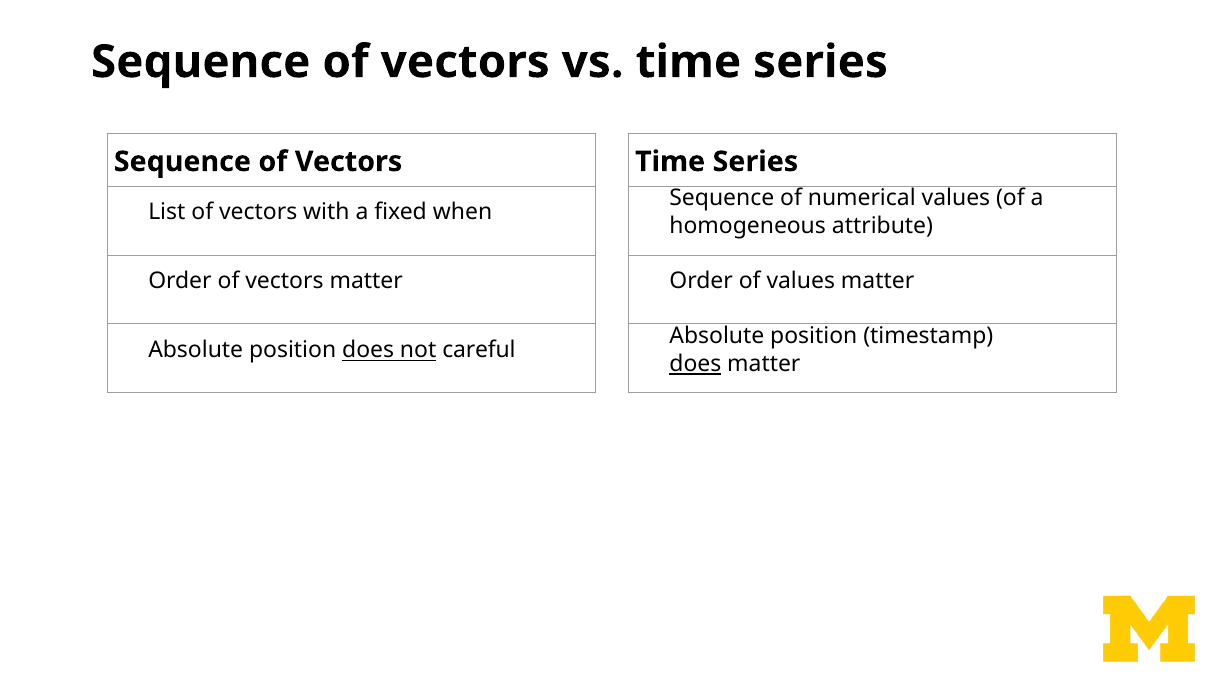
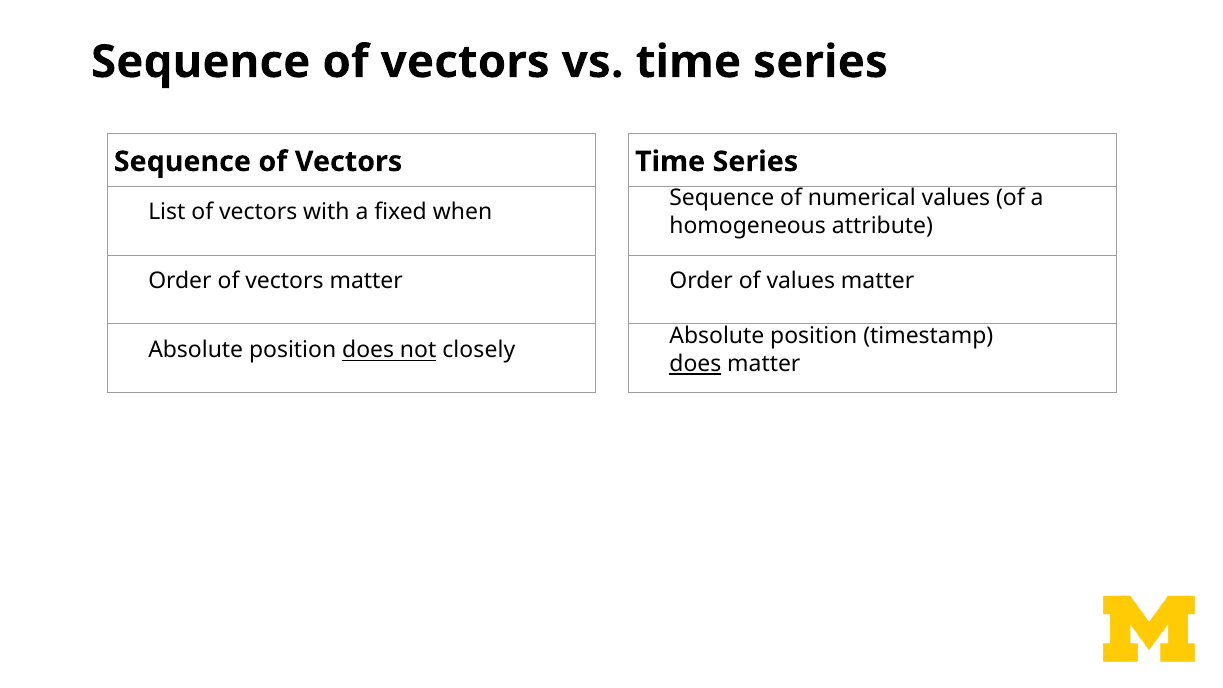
careful: careful -> closely
